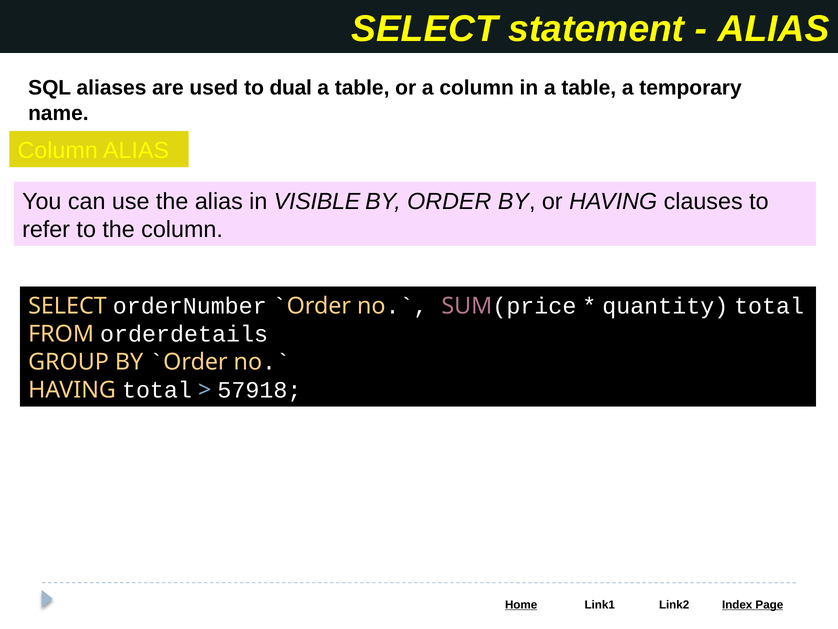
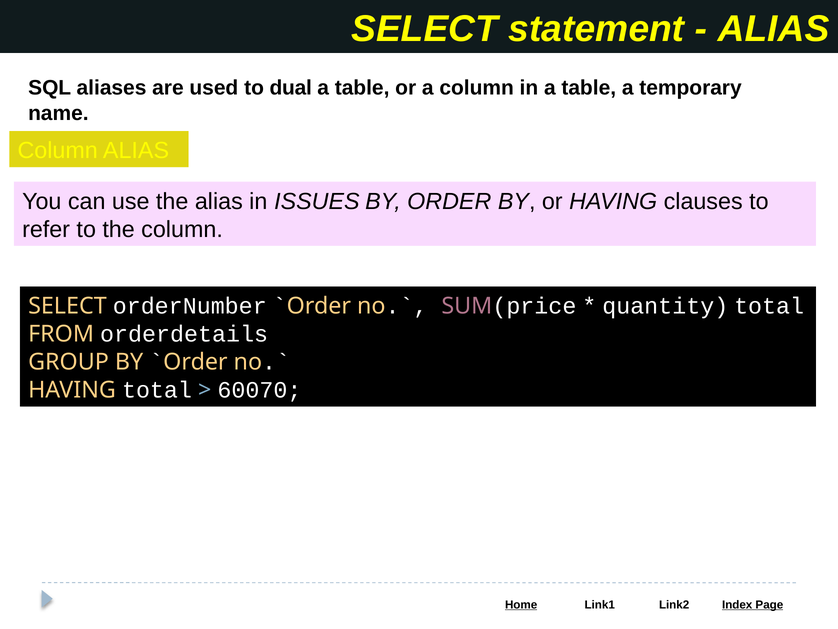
VISIBLE: VISIBLE -> ISSUES
57918: 57918 -> 60070
